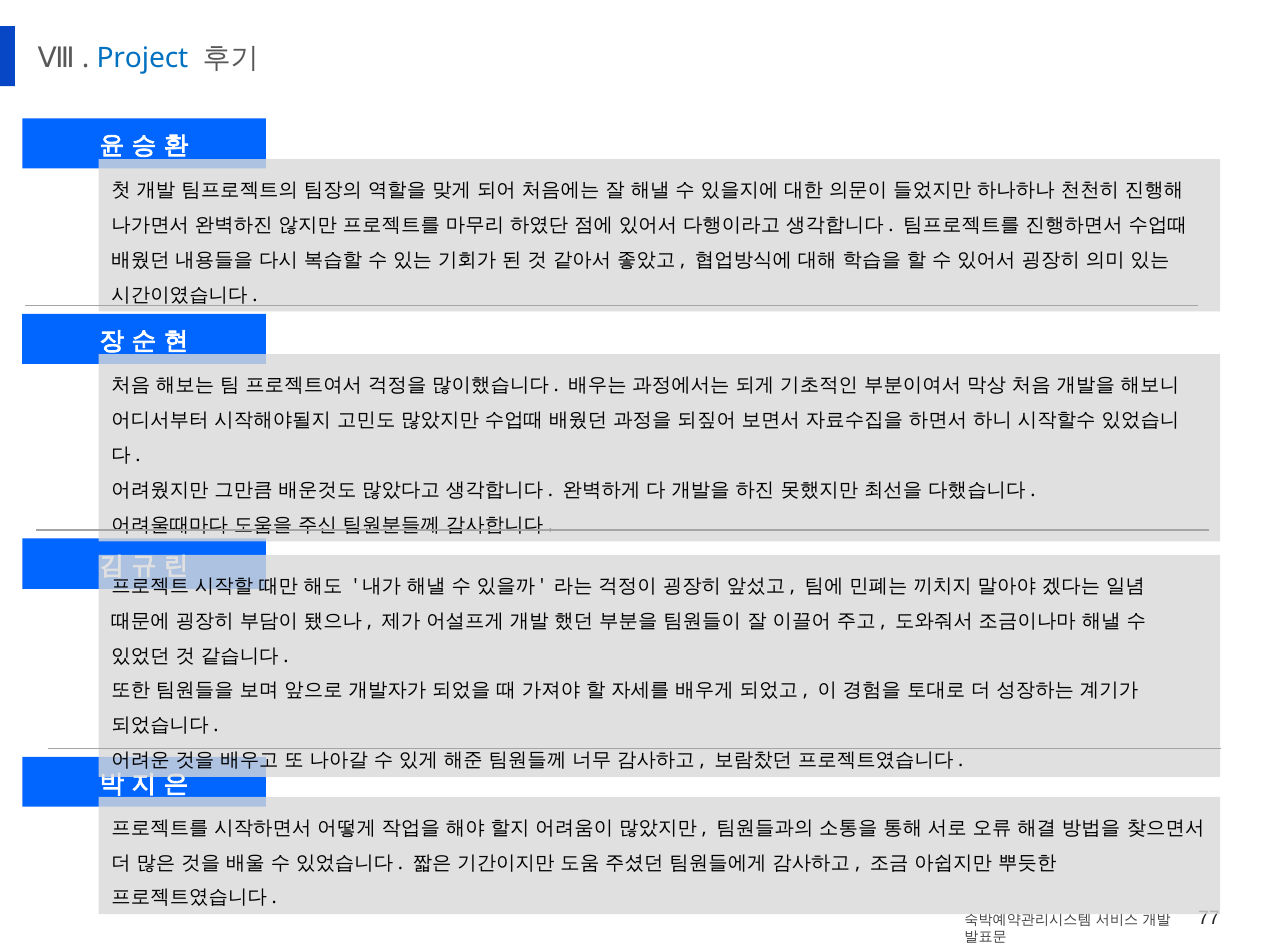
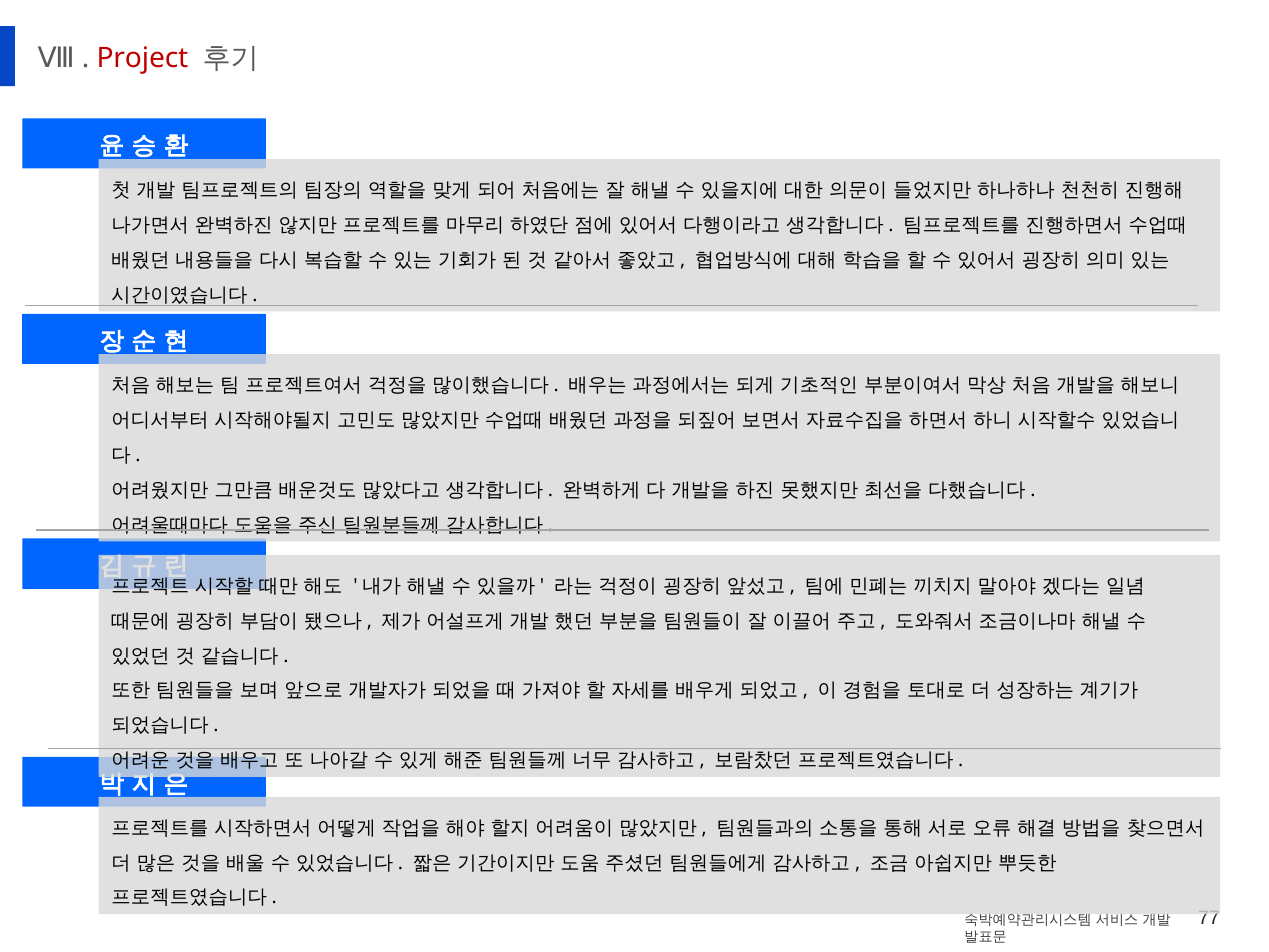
Project colour: blue -> red
